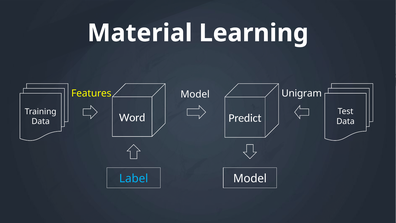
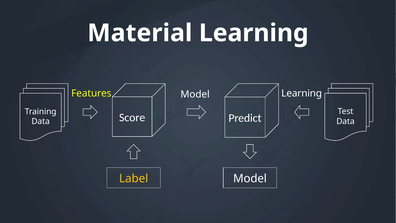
Features Unigram: Unigram -> Learning
Word: Word -> Score
Label colour: light blue -> yellow
